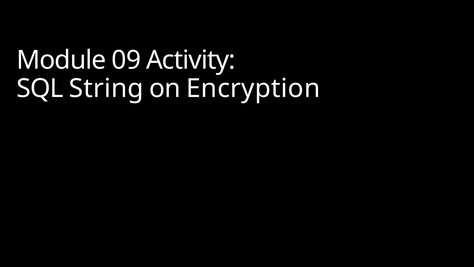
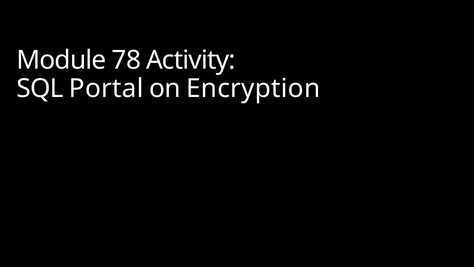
09: 09 -> 78
String: String -> Portal
